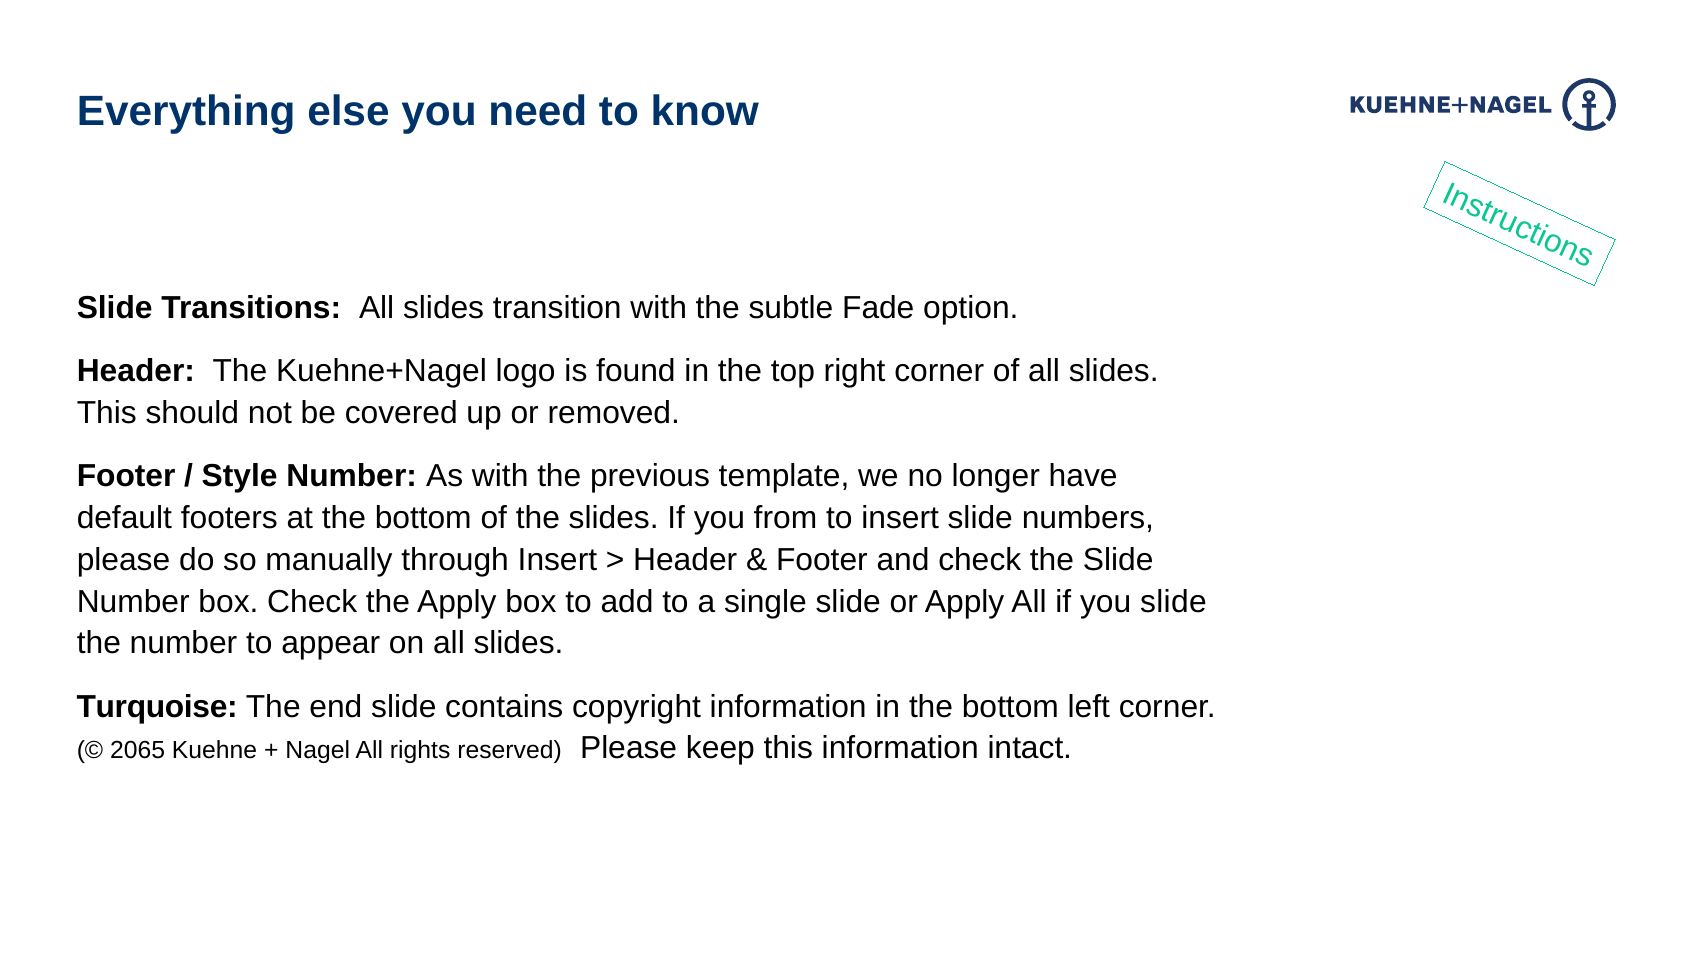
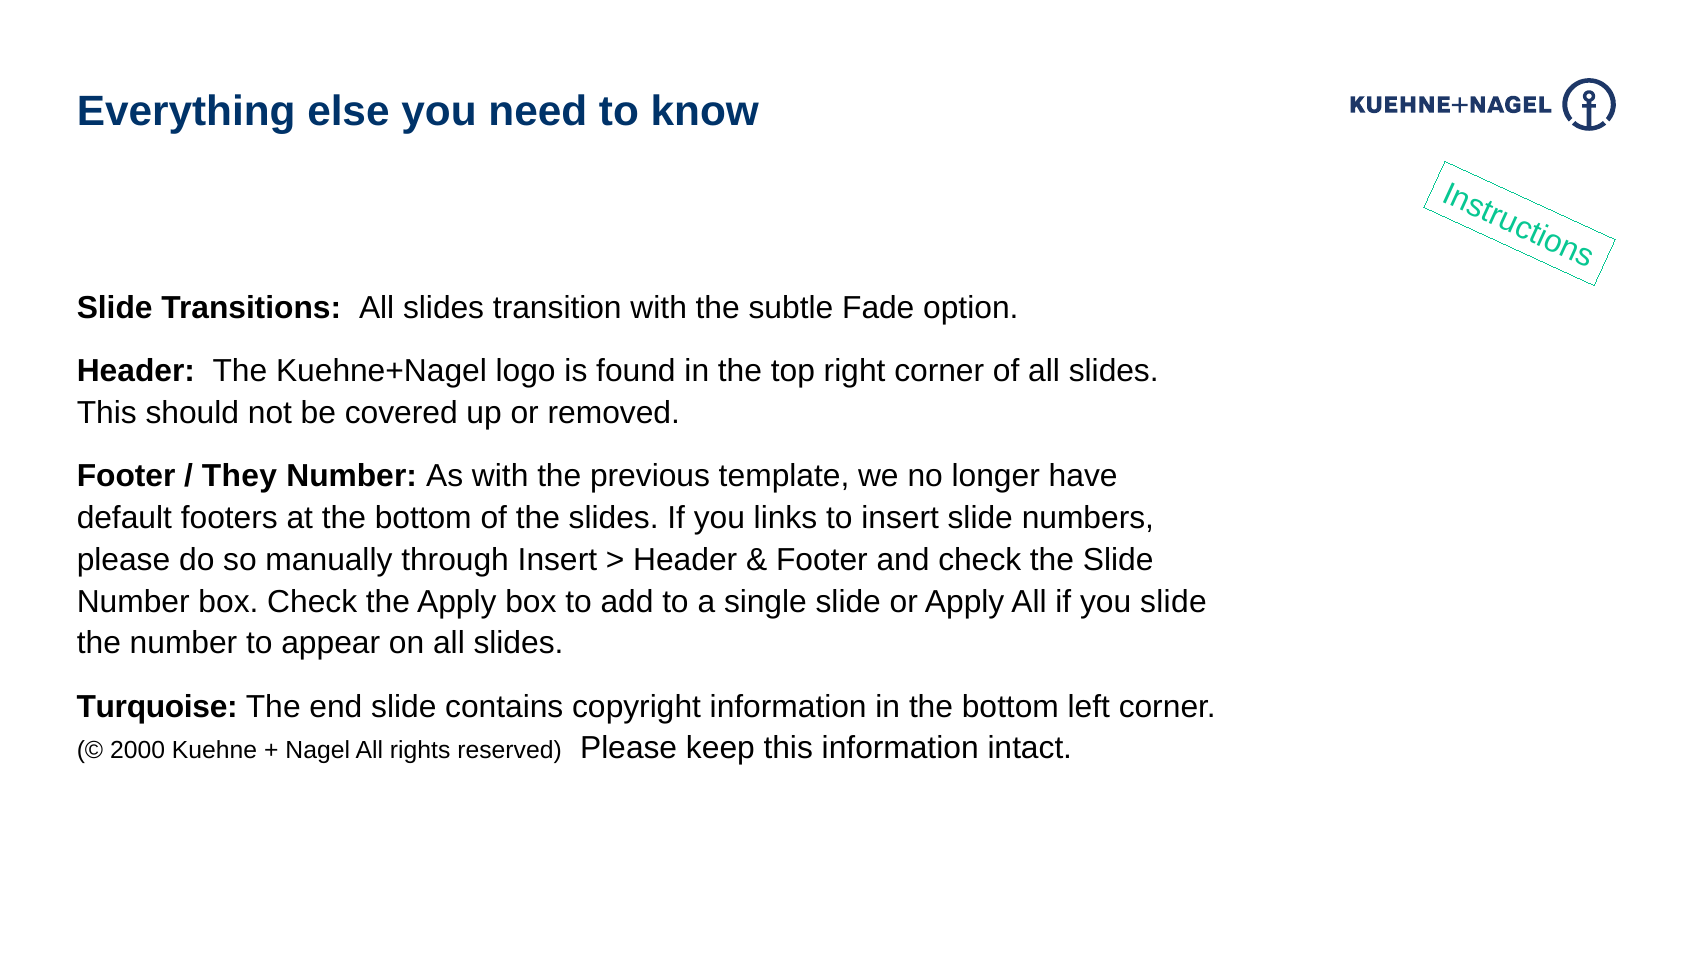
Style: Style -> They
from: from -> links
2065: 2065 -> 2000
